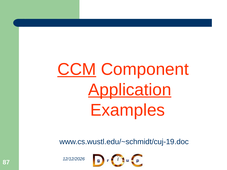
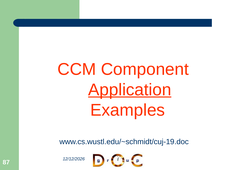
CCM underline: present -> none
